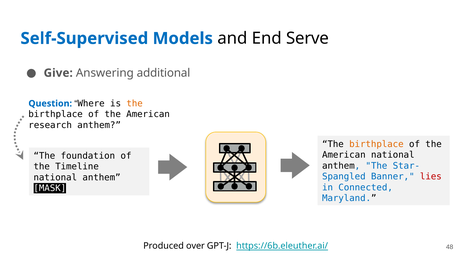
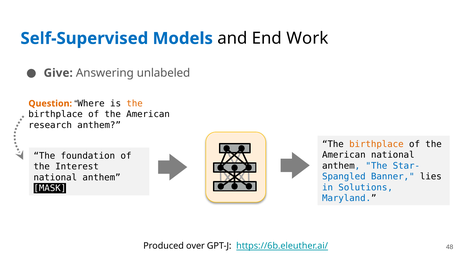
Serve: Serve -> Work
additional: additional -> unlabeled
Question colour: blue -> orange
Timeline: Timeline -> Interest
lies colour: red -> black
Connected: Connected -> Solutions
